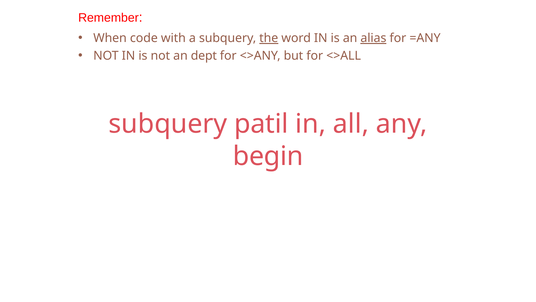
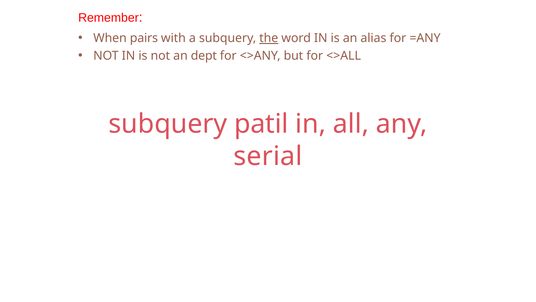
code: code -> pairs
alias underline: present -> none
begin: begin -> serial
